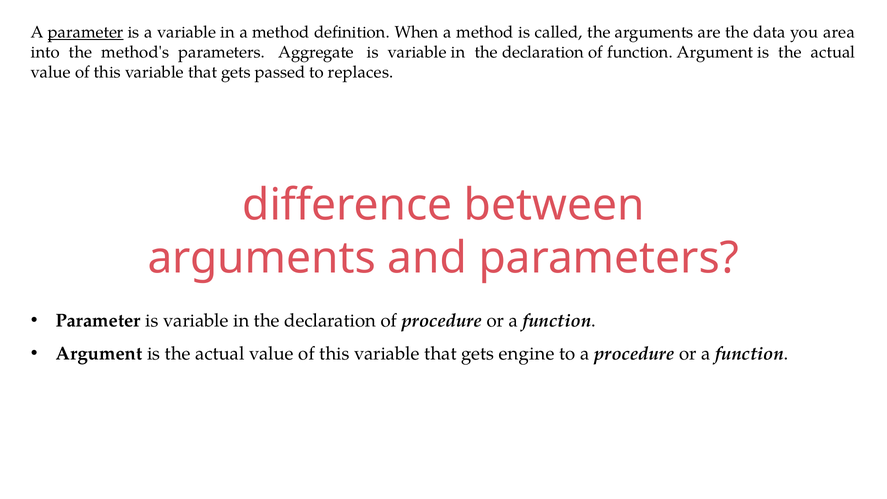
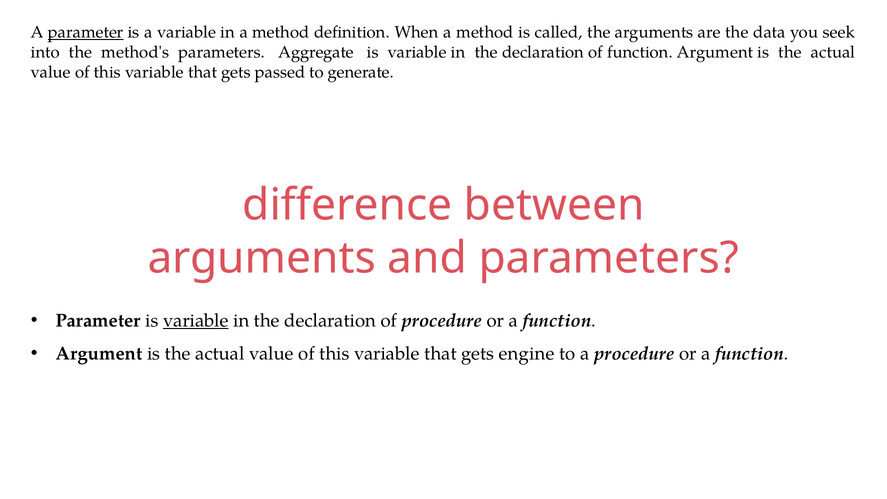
area: area -> seek
replaces: replaces -> generate
variable at (196, 321) underline: none -> present
